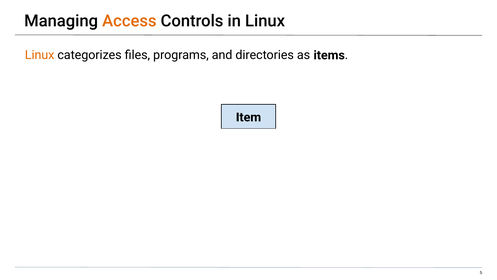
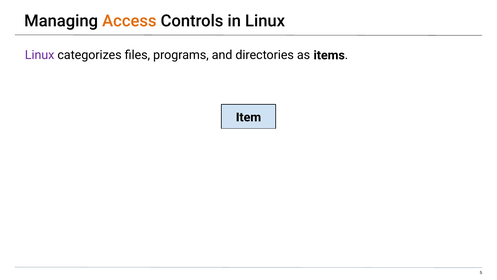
Linux at (40, 55) colour: orange -> purple
